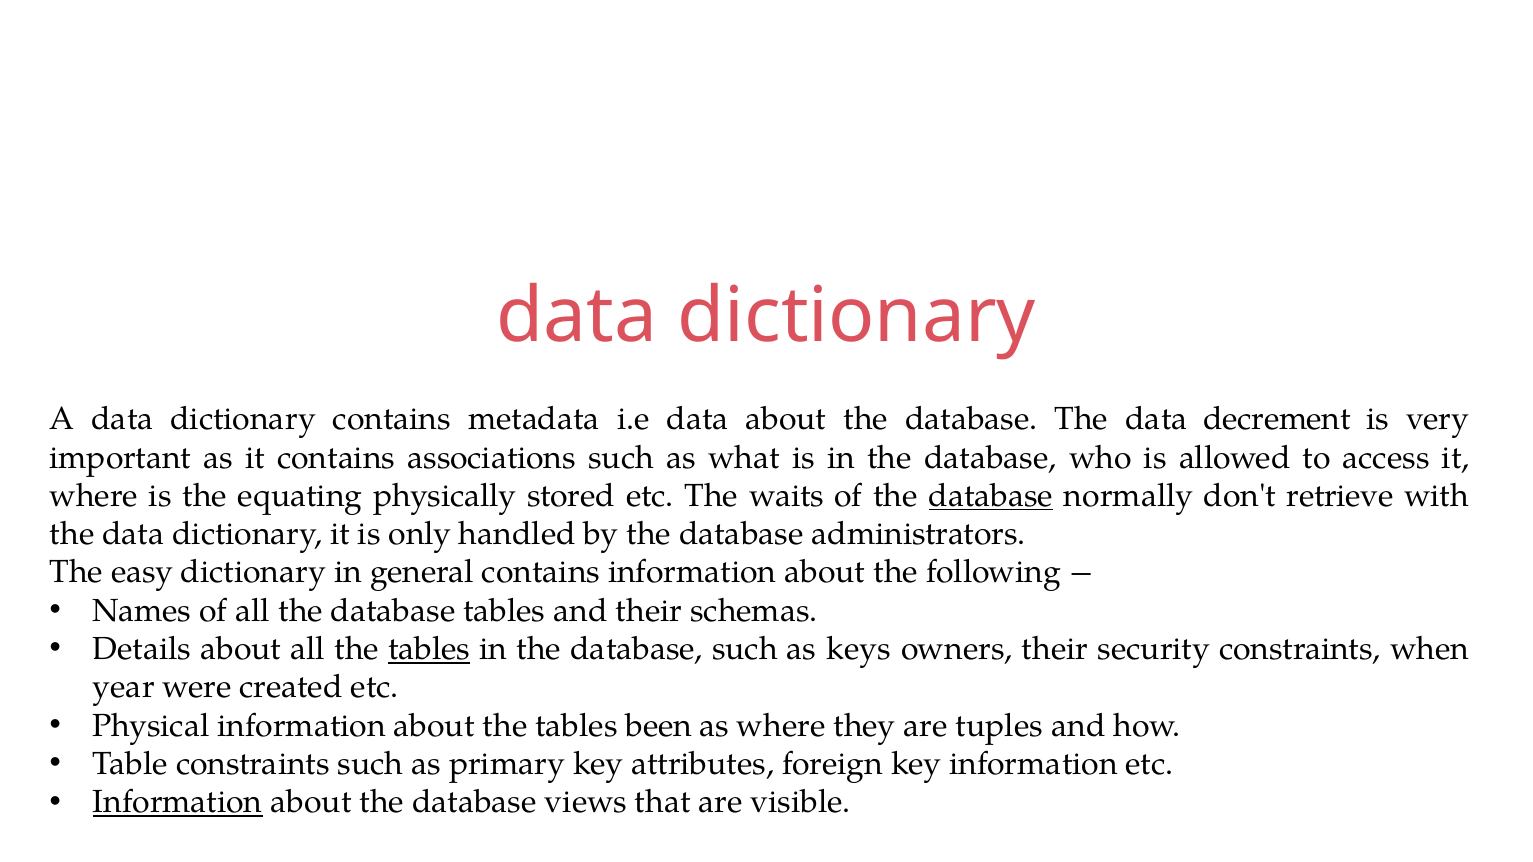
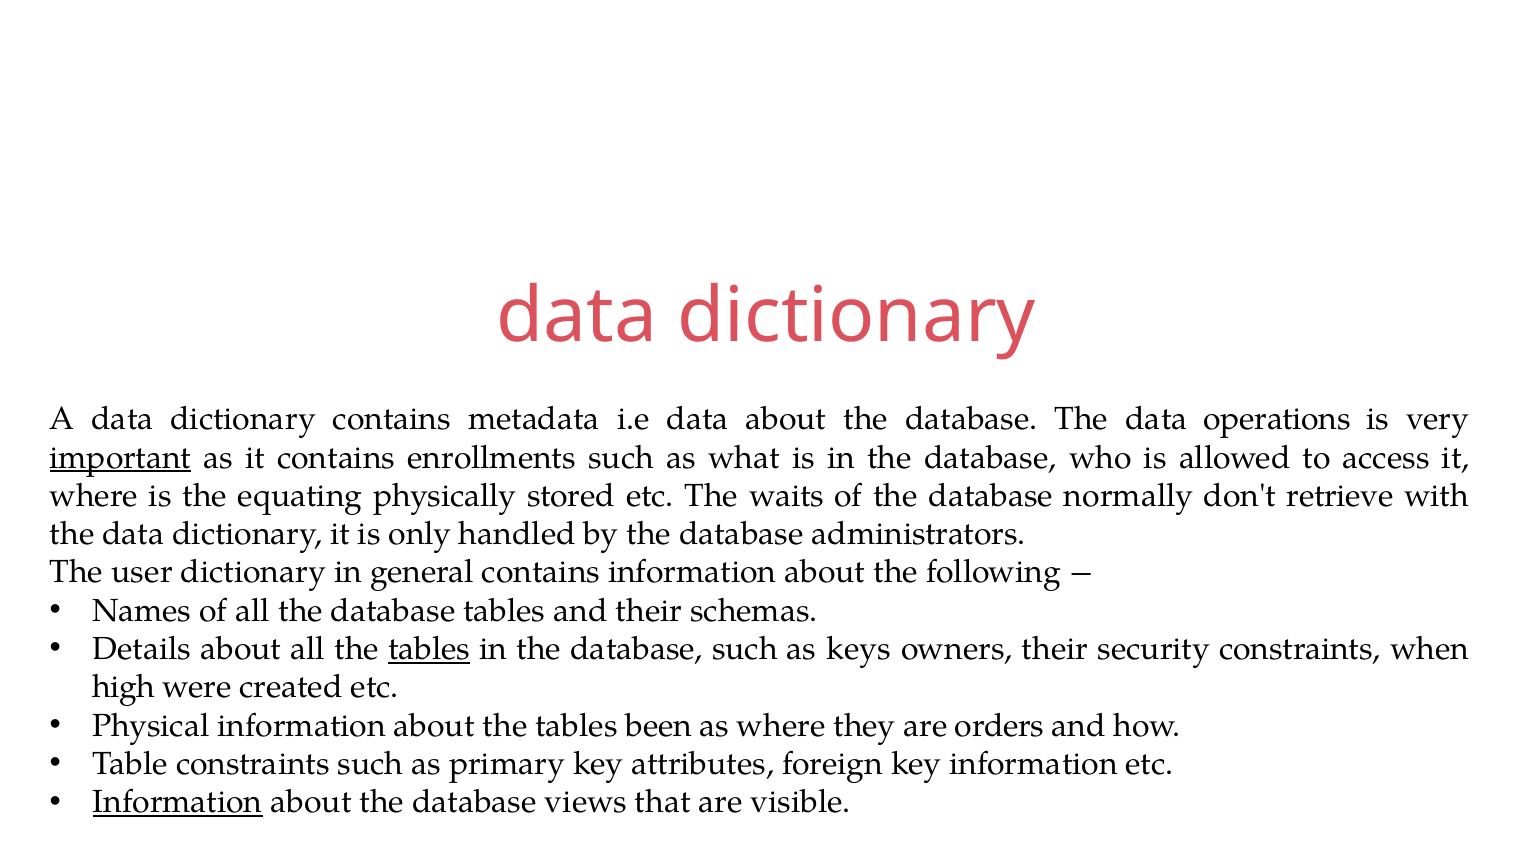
decrement: decrement -> operations
important underline: none -> present
associations: associations -> enrollments
database at (991, 496) underline: present -> none
easy: easy -> user
year: year -> high
tuples: tuples -> orders
